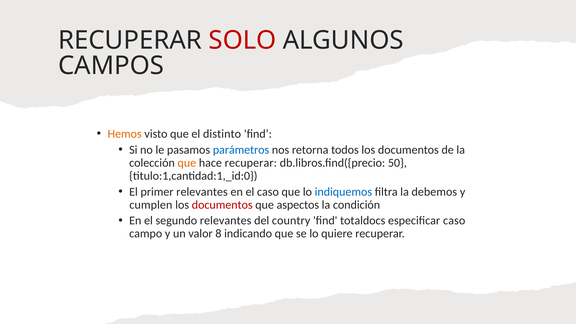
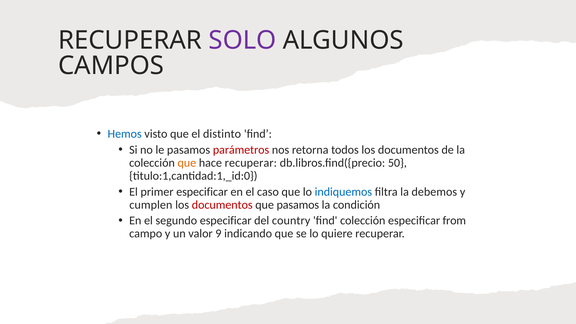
SOLO colour: red -> purple
Hemos colour: orange -> blue
parámetros colour: blue -> red
primer relevantes: relevantes -> especificar
que aspectos: aspectos -> pasamos
segundo relevantes: relevantes -> especificar
find totaldocs: totaldocs -> colección
especificar caso: caso -> from
8: 8 -> 9
